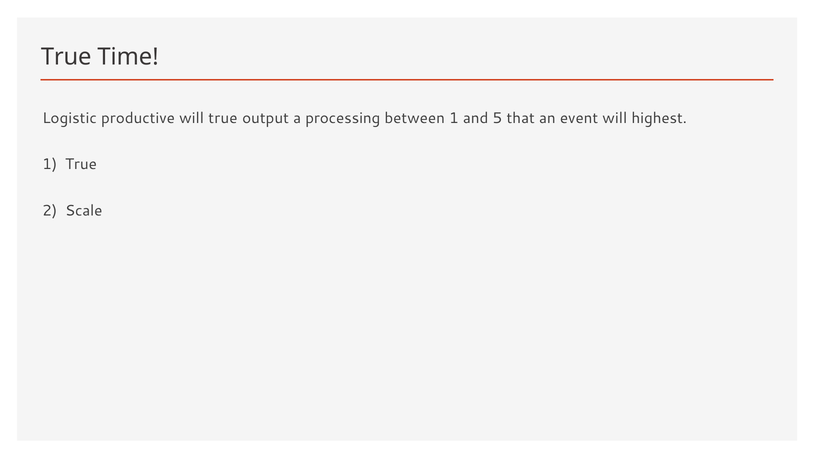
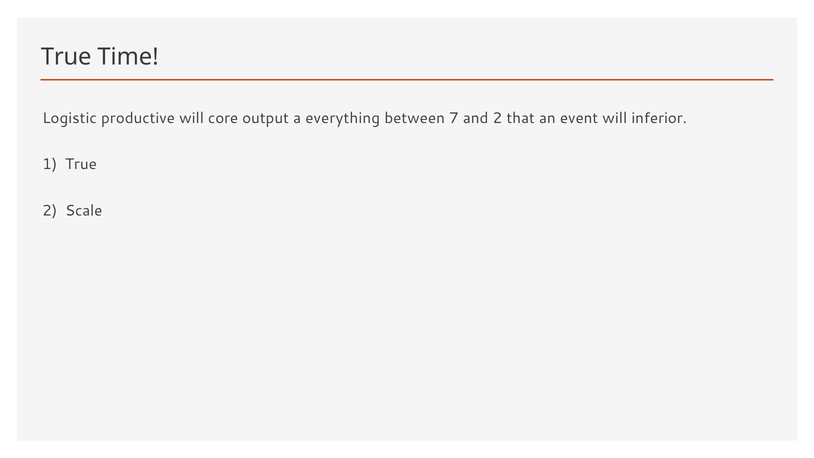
will true: true -> core
processing: processing -> everything
between 1: 1 -> 7
and 5: 5 -> 2
highest: highest -> inferior
